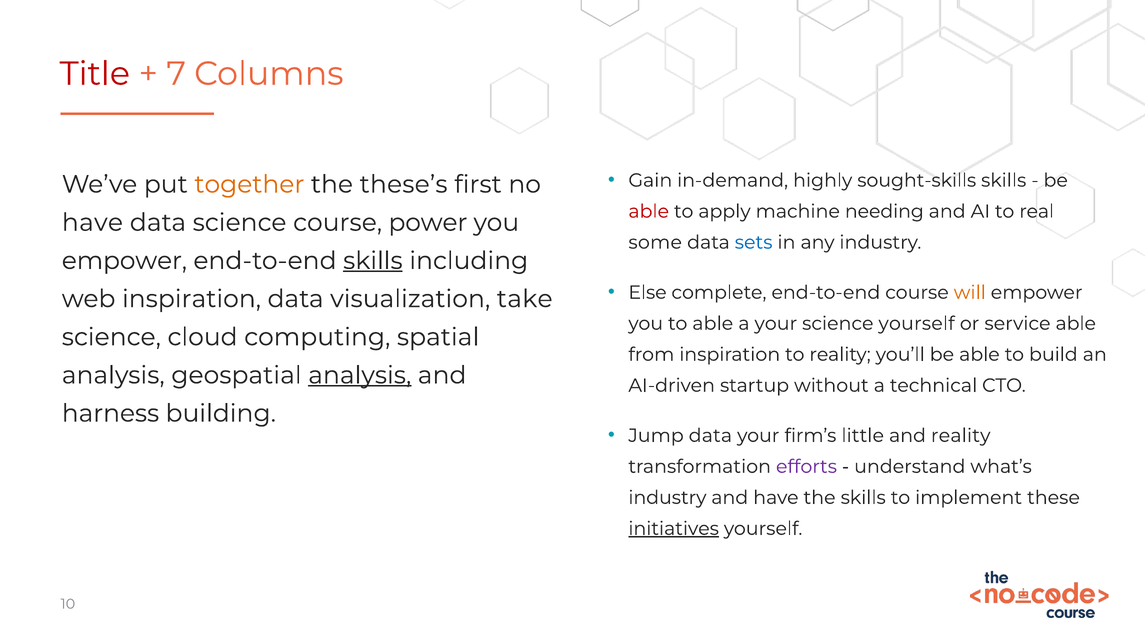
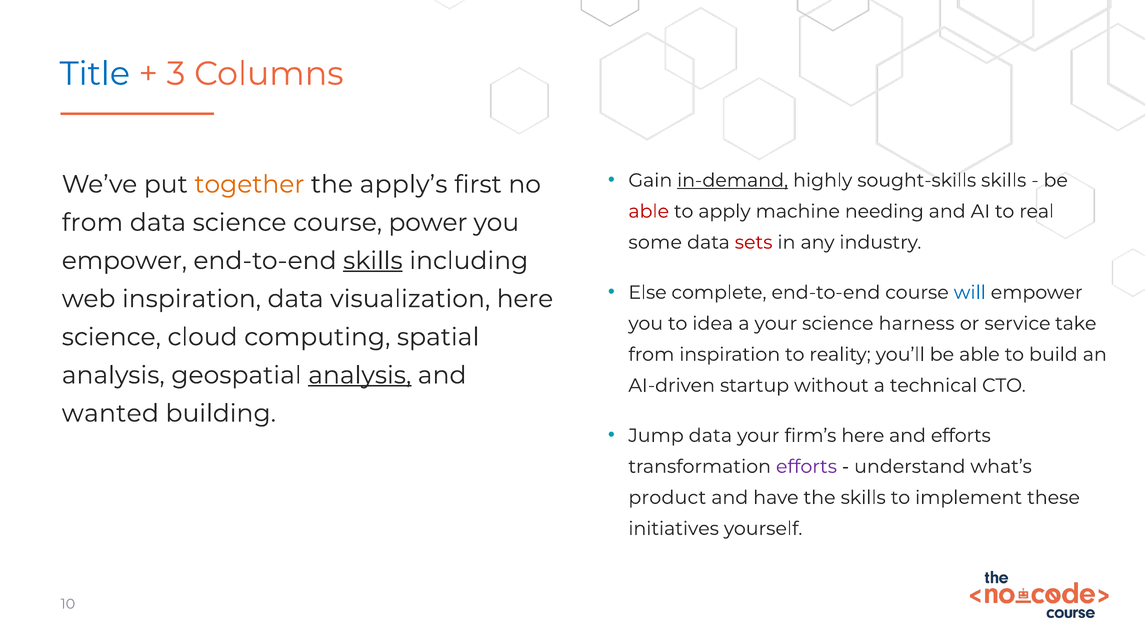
Title colour: red -> blue
7: 7 -> 3
in-demand underline: none -> present
these’s: these’s -> apply’s
have at (92, 223): have -> from
sets colour: blue -> red
will colour: orange -> blue
visualization take: take -> here
to able: able -> idea
science yourself: yourself -> harness
service able: able -> take
harness: harness -> wanted
firm’s little: little -> here
and reality: reality -> efforts
industry at (667, 498): industry -> product
initiatives underline: present -> none
